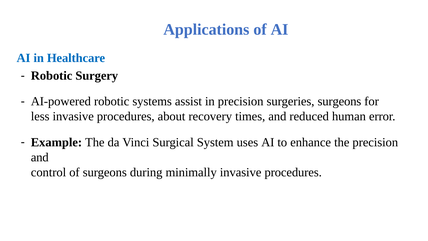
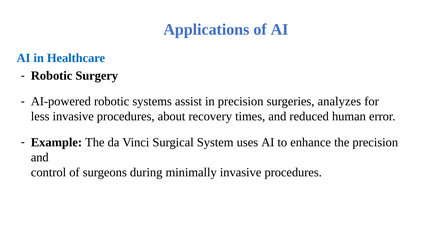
surgeries surgeons: surgeons -> analyzes
